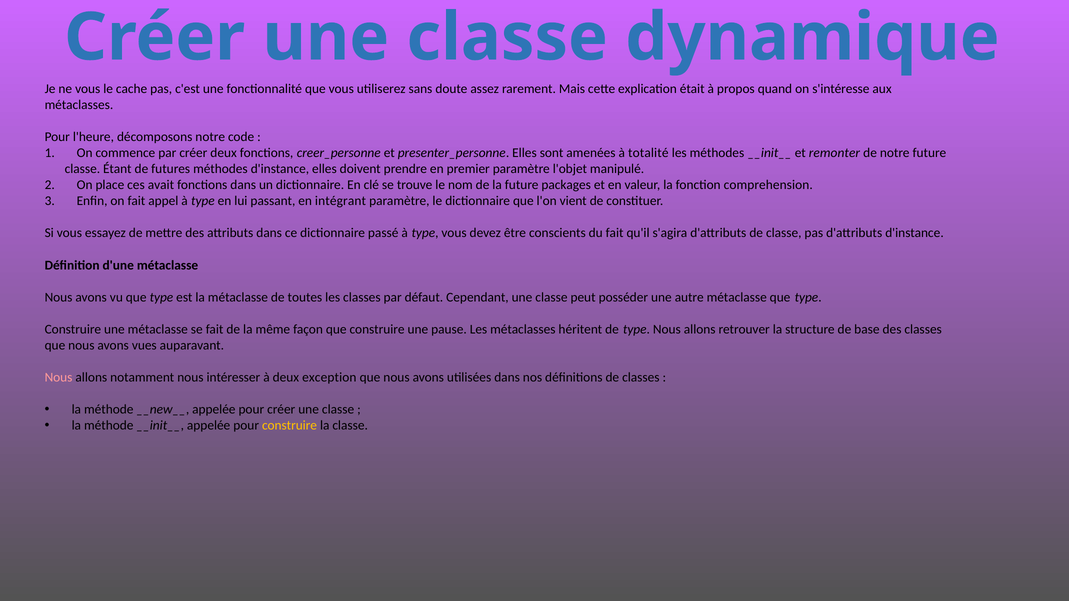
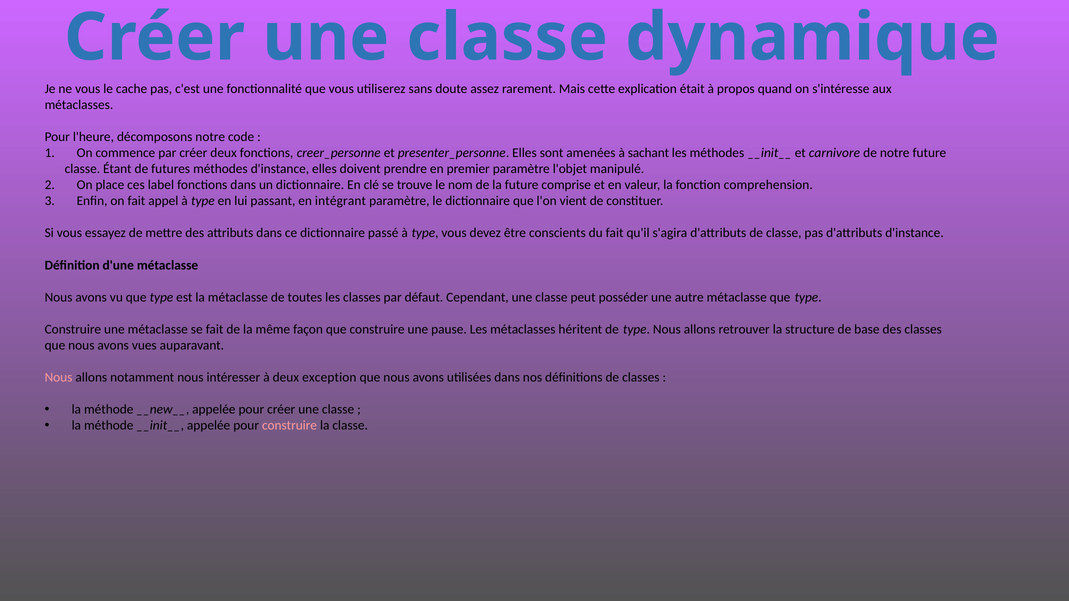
totalité: totalité -> sachant
remonter: remonter -> carnivore
avait: avait -> label
packages: packages -> comprise
construire at (289, 426) colour: yellow -> pink
